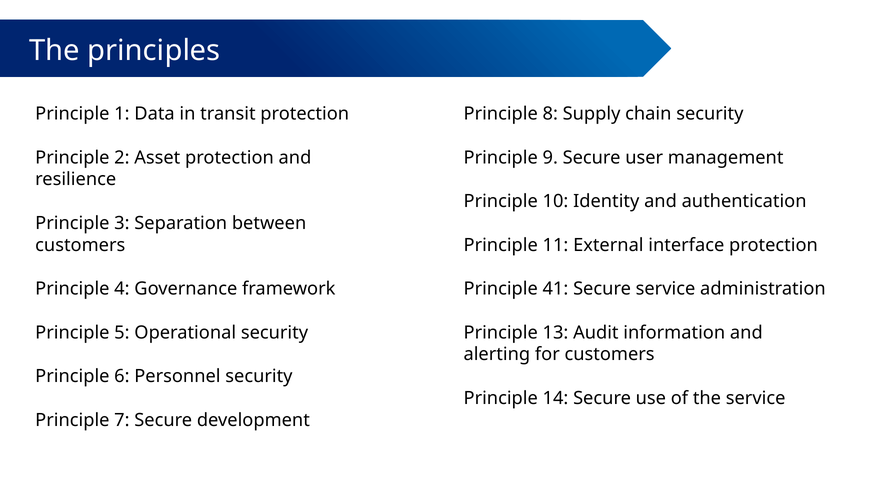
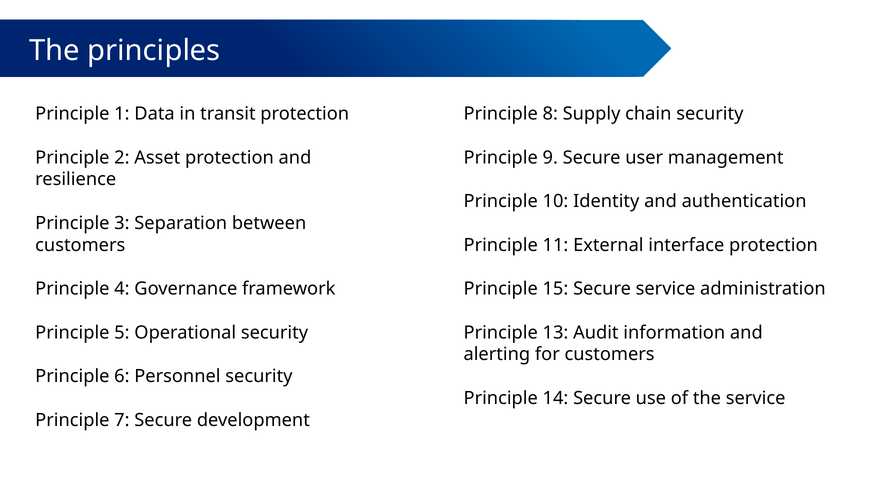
41: 41 -> 15
